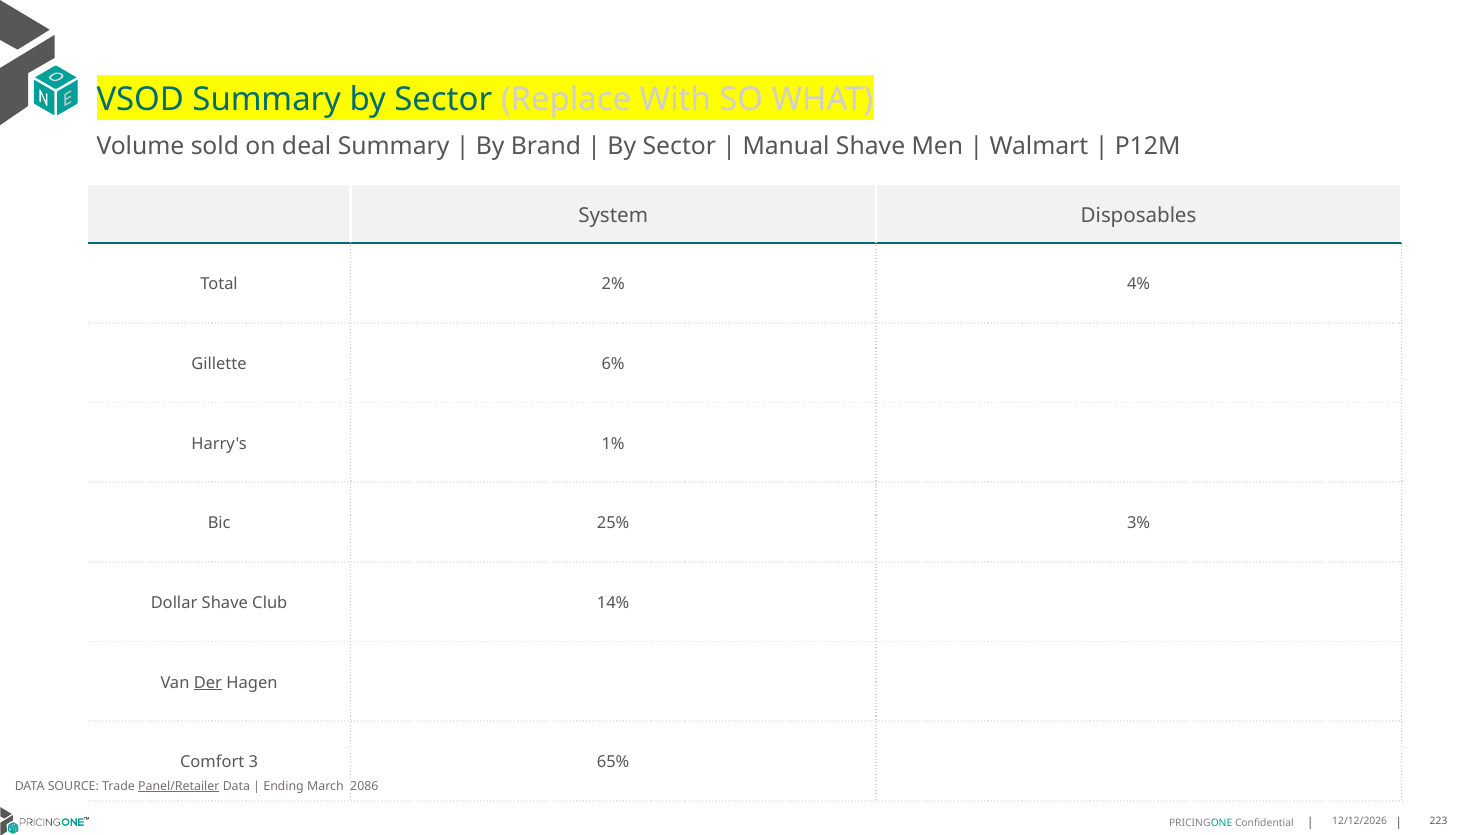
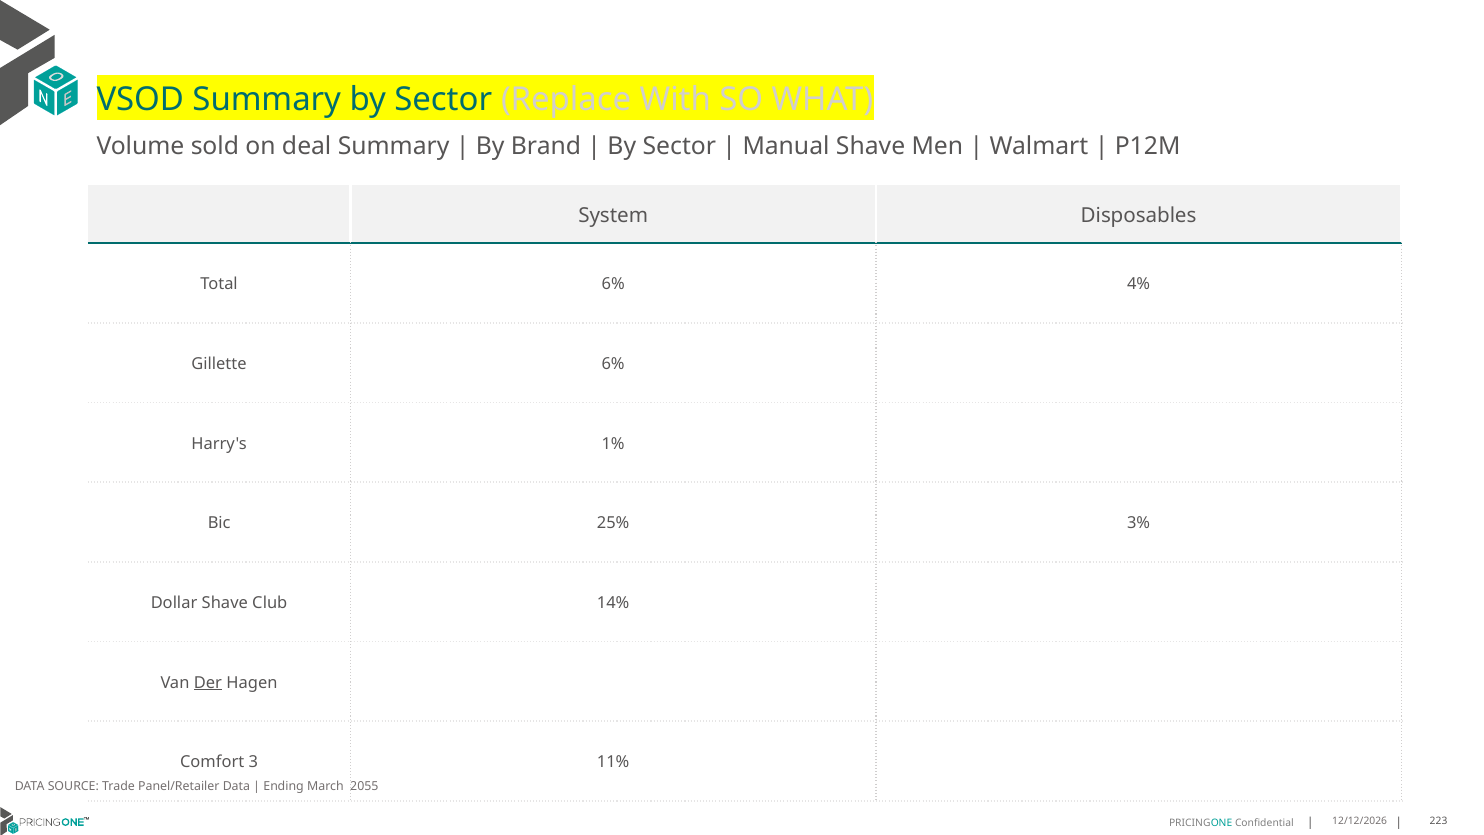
Total 2%: 2% -> 6%
65%: 65% -> 11%
Panel/Retailer underline: present -> none
2086: 2086 -> 2055
